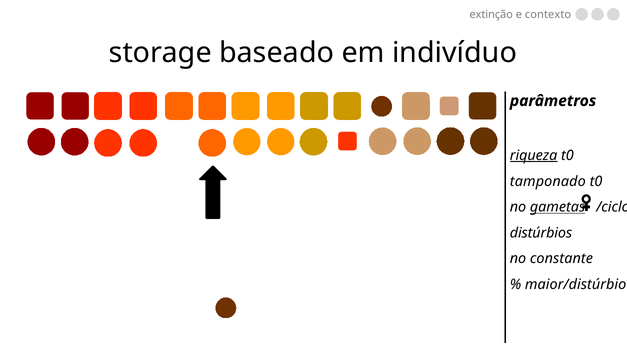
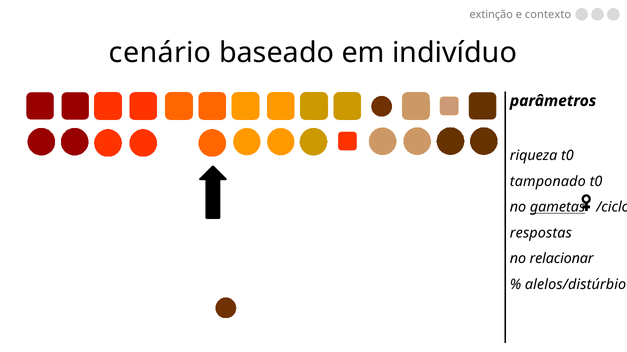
storage: storage -> cenário
riqueza underline: present -> none
distúrbios: distúrbios -> respostas
constante: constante -> relacionar
maior/distúrbio: maior/distúrbio -> alelos/distúrbio
